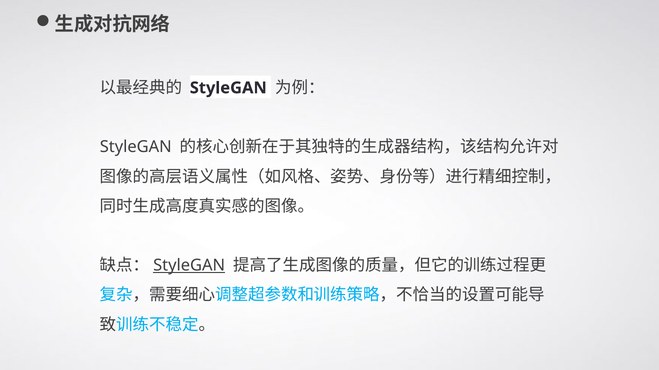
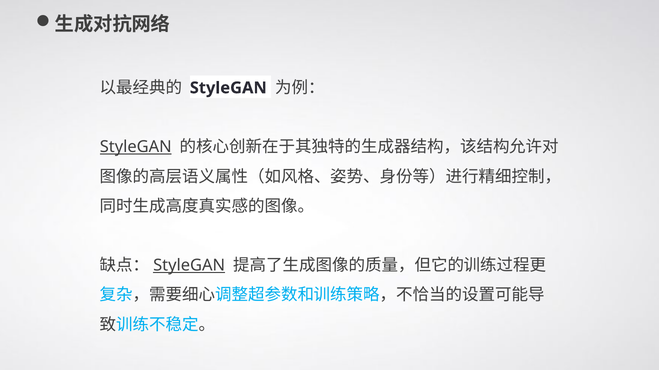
StyleGAN at (136, 147) underline: none -> present
